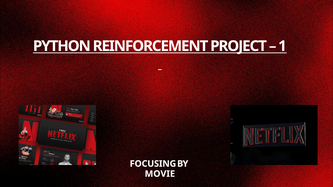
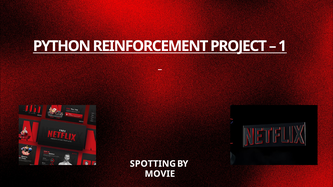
FOCUSING: FOCUSING -> SPOTTING
